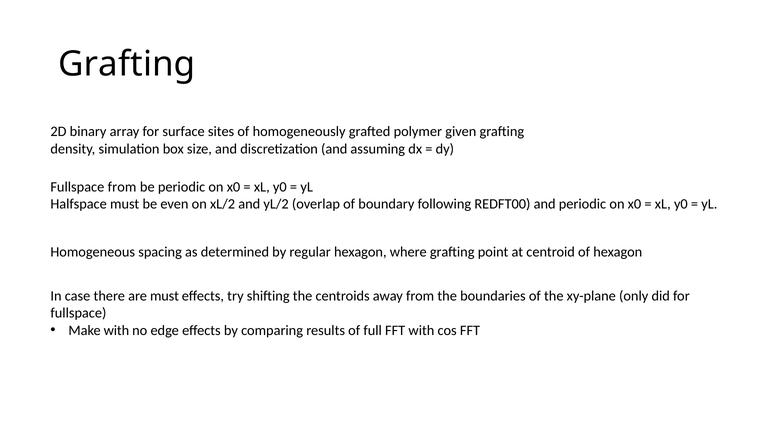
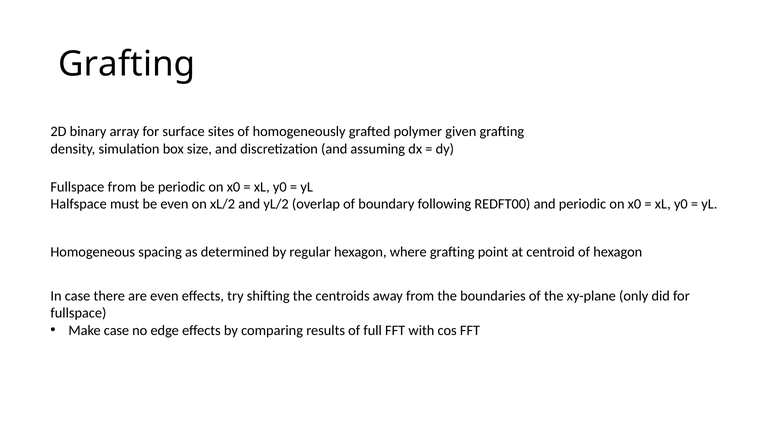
are must: must -> even
Make with: with -> case
